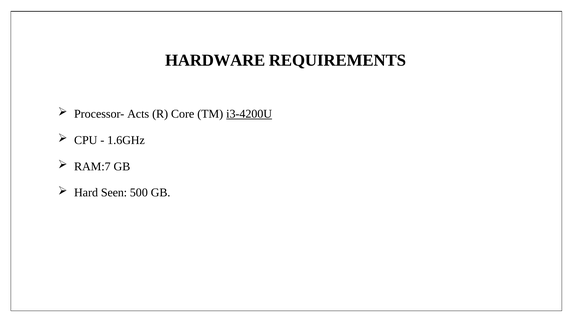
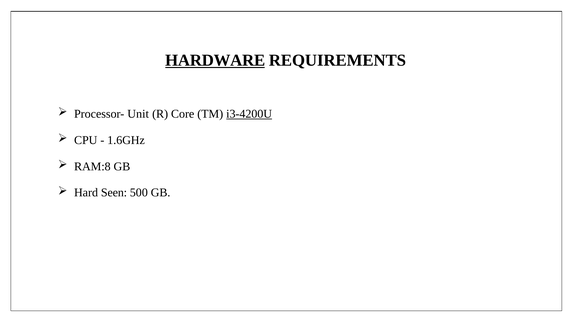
HARDWARE underline: none -> present
Acts: Acts -> Unit
RAM:7: RAM:7 -> RAM:8
